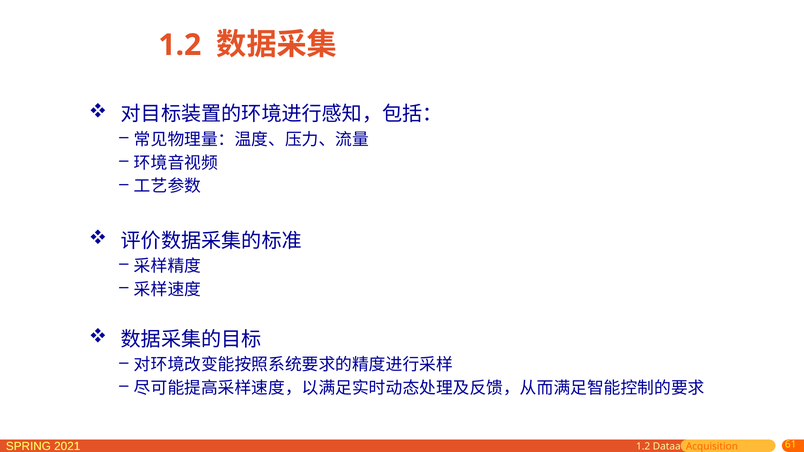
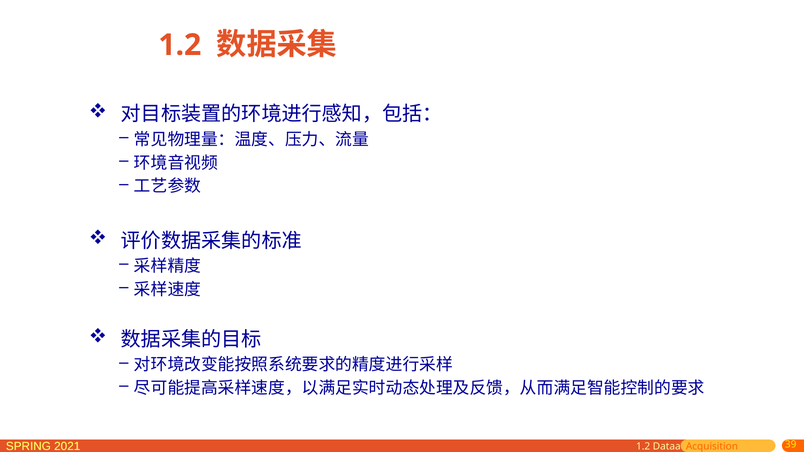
61: 61 -> 39
